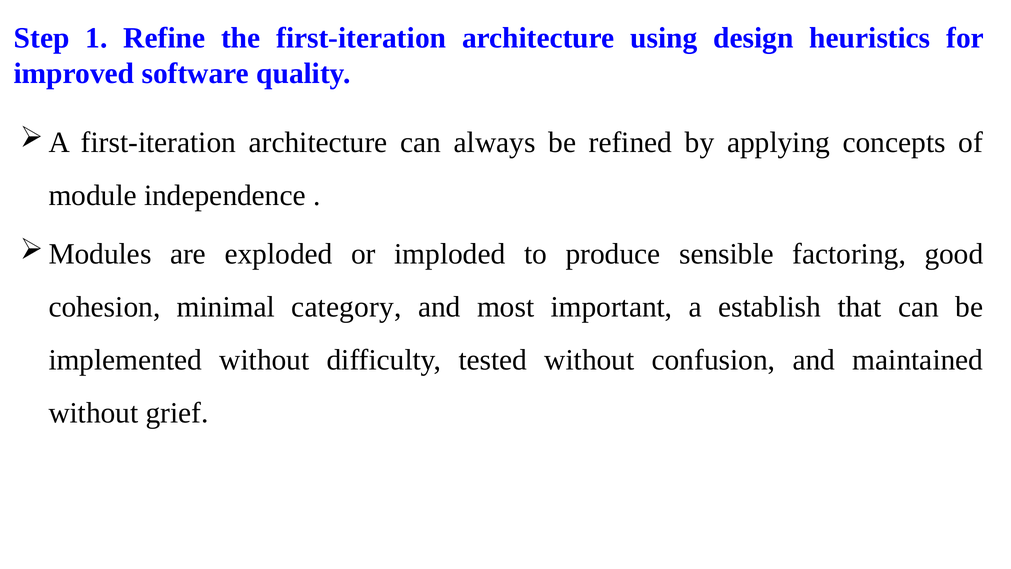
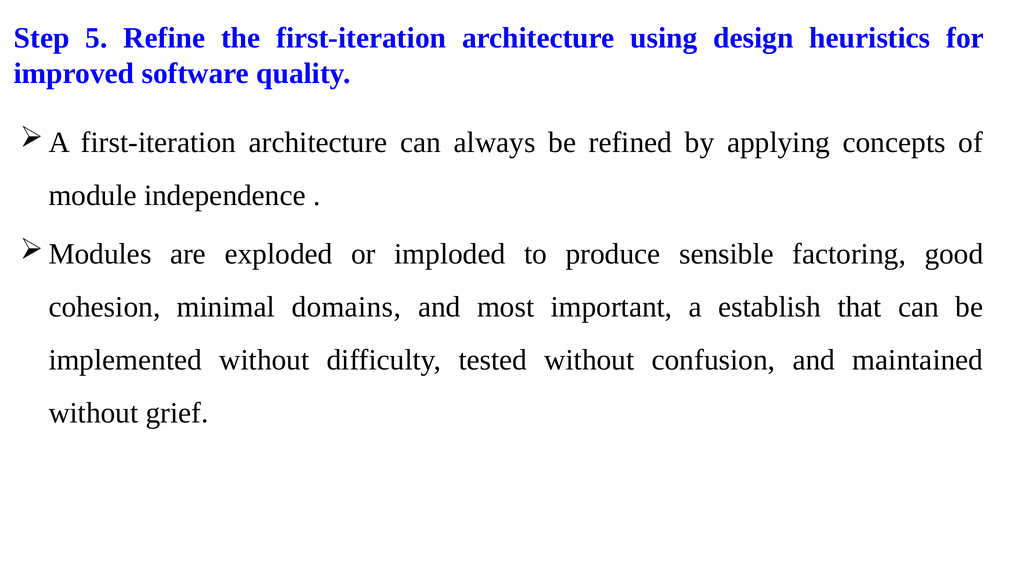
1: 1 -> 5
category: category -> domains
